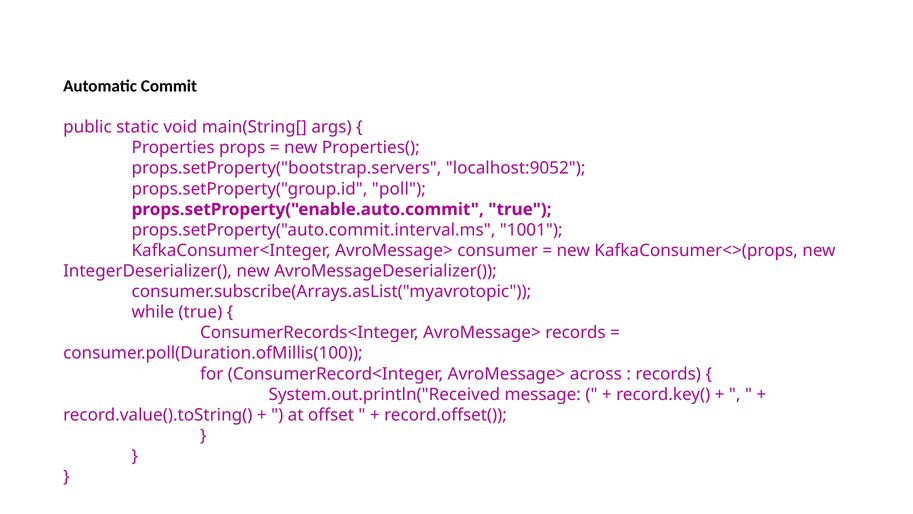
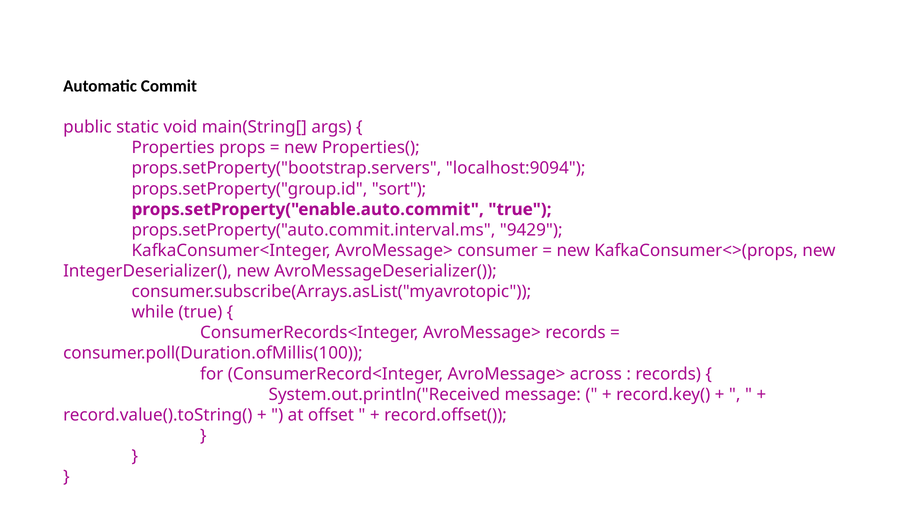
localhost:9052: localhost:9052 -> localhost:9094
poll: poll -> sort
1001: 1001 -> 9429
